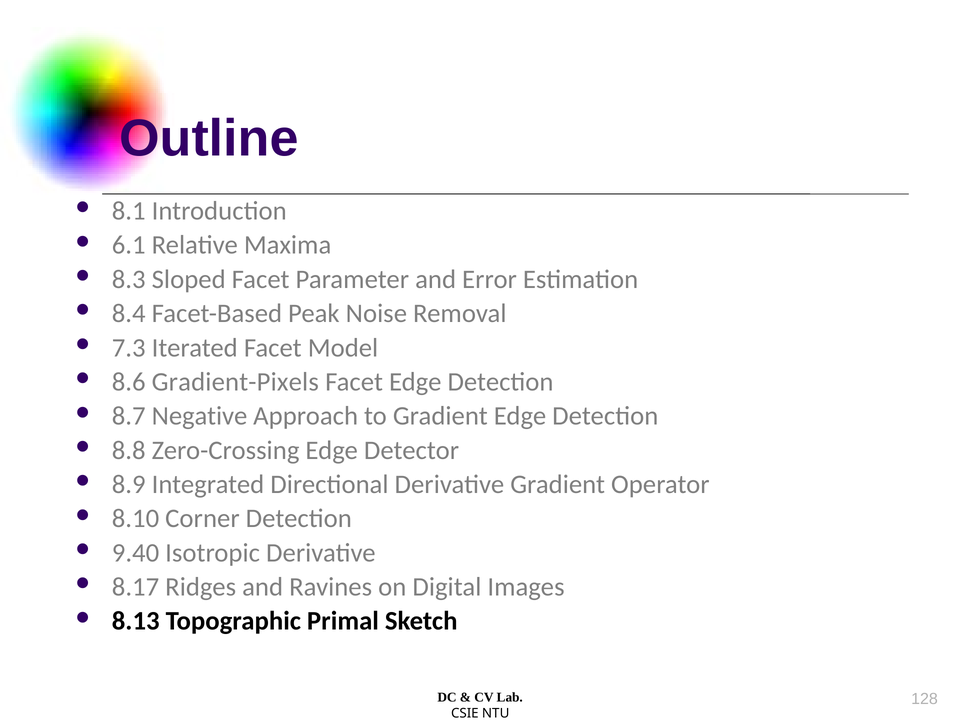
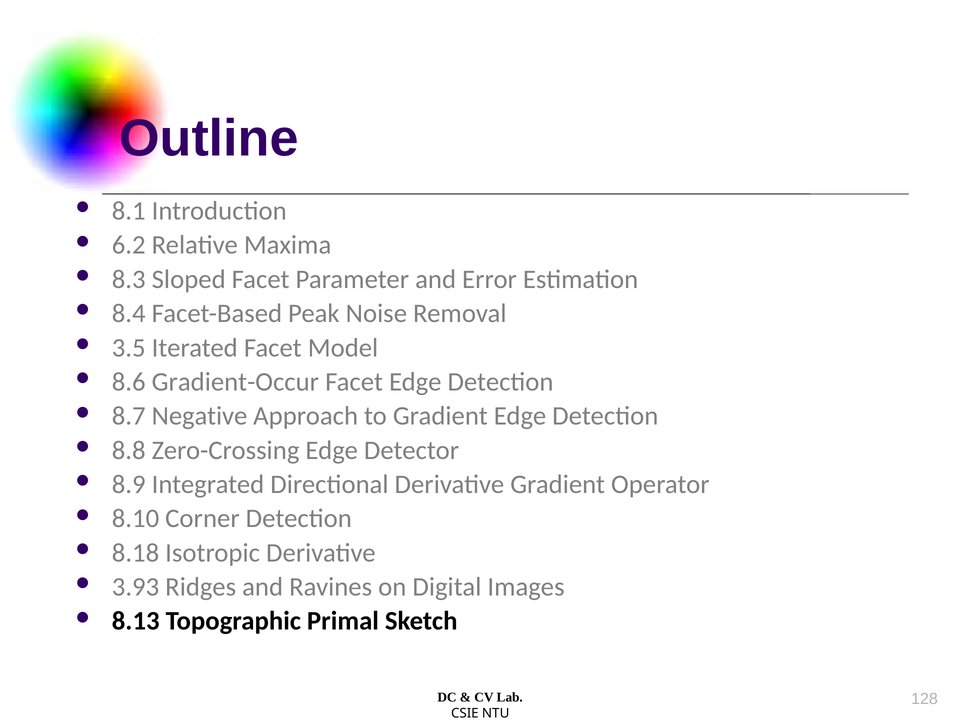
6.1: 6.1 -> 6.2
7.3: 7.3 -> 3.5
Gradient-Pixels: Gradient-Pixels -> Gradient-Occur
9.40: 9.40 -> 8.18
8.17: 8.17 -> 3.93
